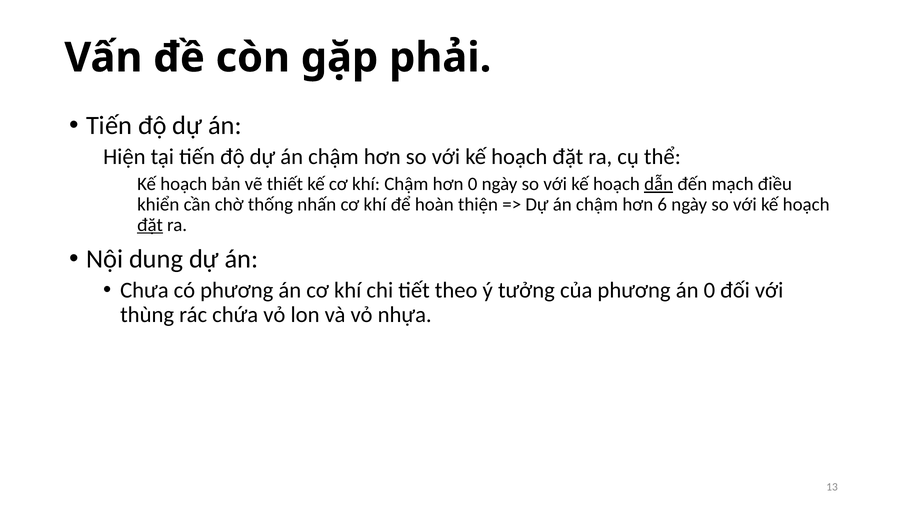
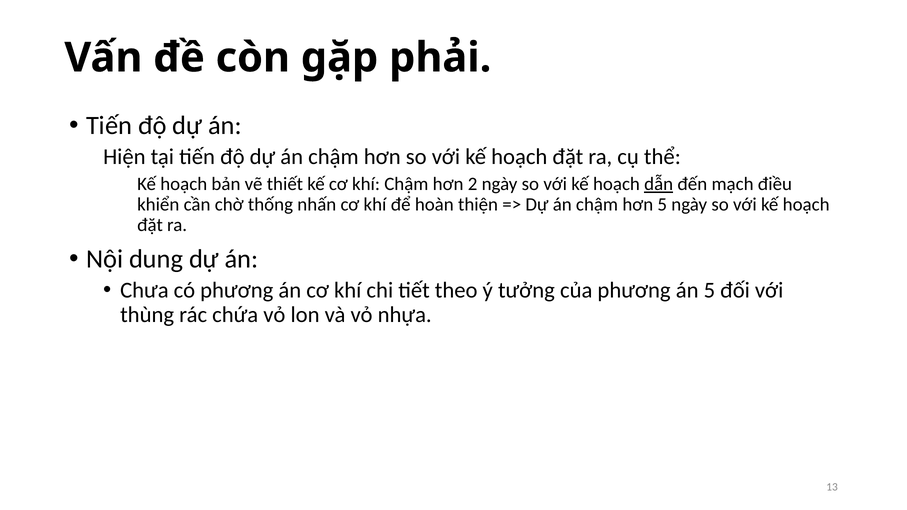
hơn 0: 0 -> 2
hơn 6: 6 -> 5
đặt at (150, 225) underline: present -> none
án 0: 0 -> 5
